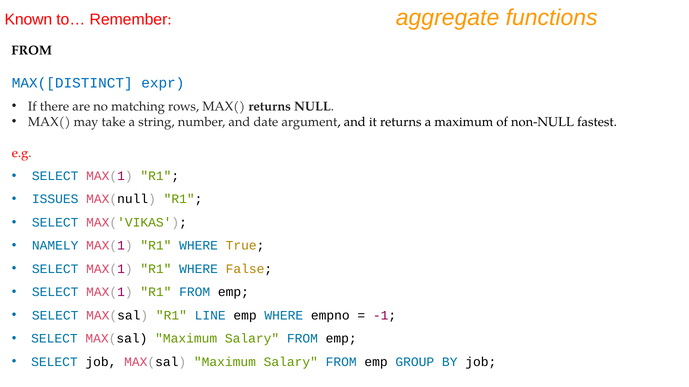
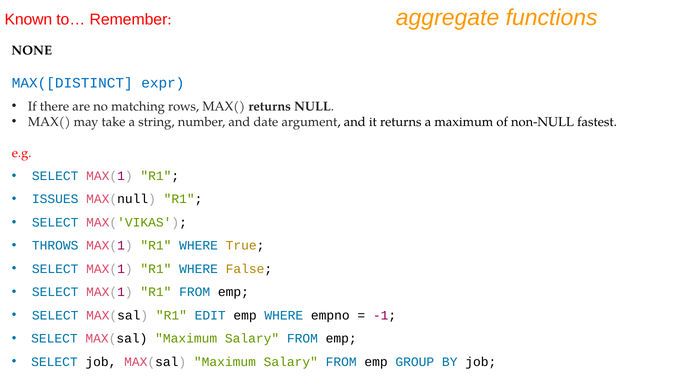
FROM at (32, 50): FROM -> NONE
NAMELY: NAMELY -> THROWS
LINE: LINE -> EDIT
